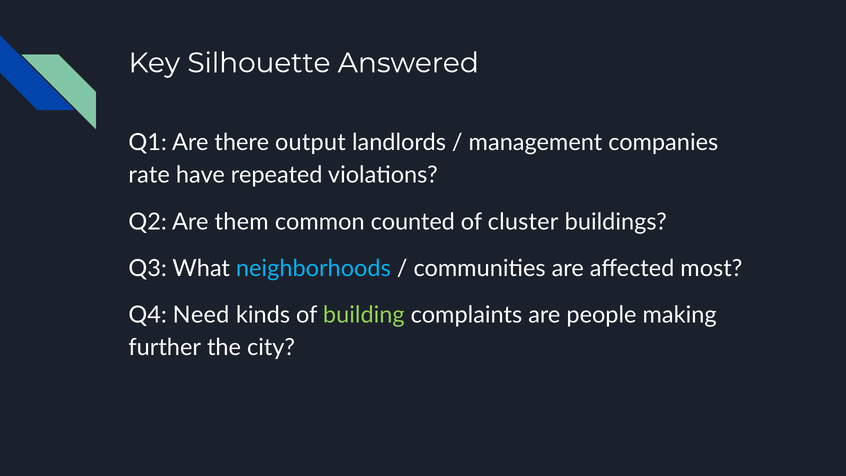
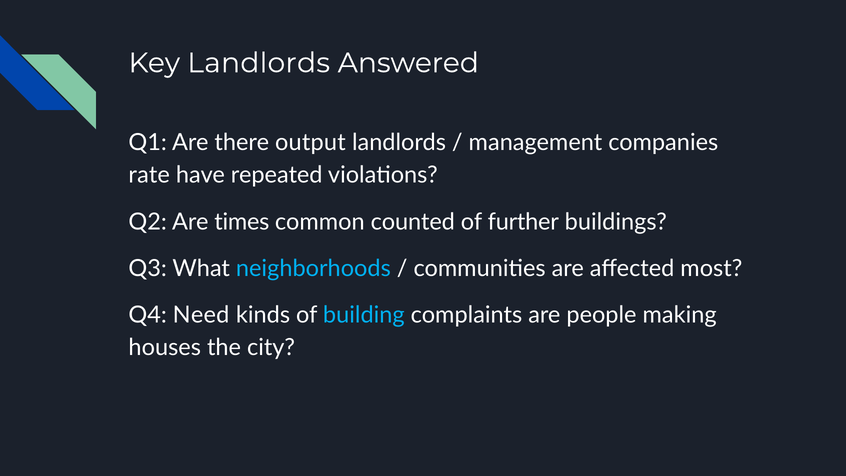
Key Silhouette: Silhouette -> Landlords
them: them -> times
cluster: cluster -> further
building colour: light green -> light blue
further: further -> houses
